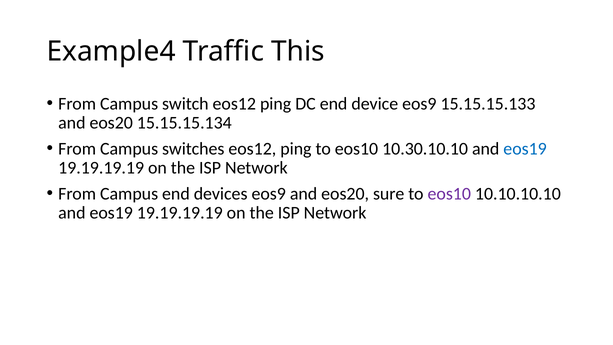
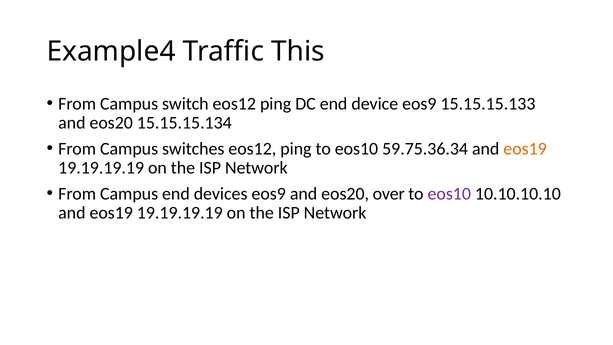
10.30.10.10: 10.30.10.10 -> 59.75.36.34
eos19 at (525, 149) colour: blue -> orange
sure: sure -> over
